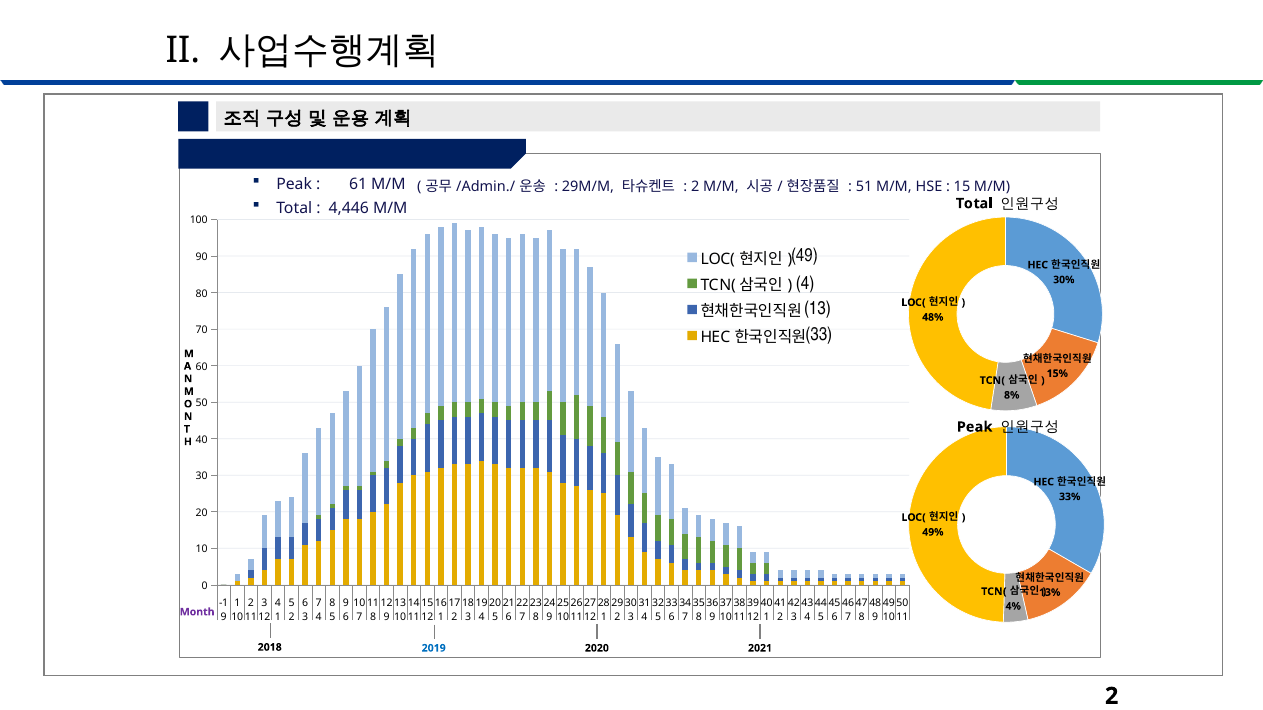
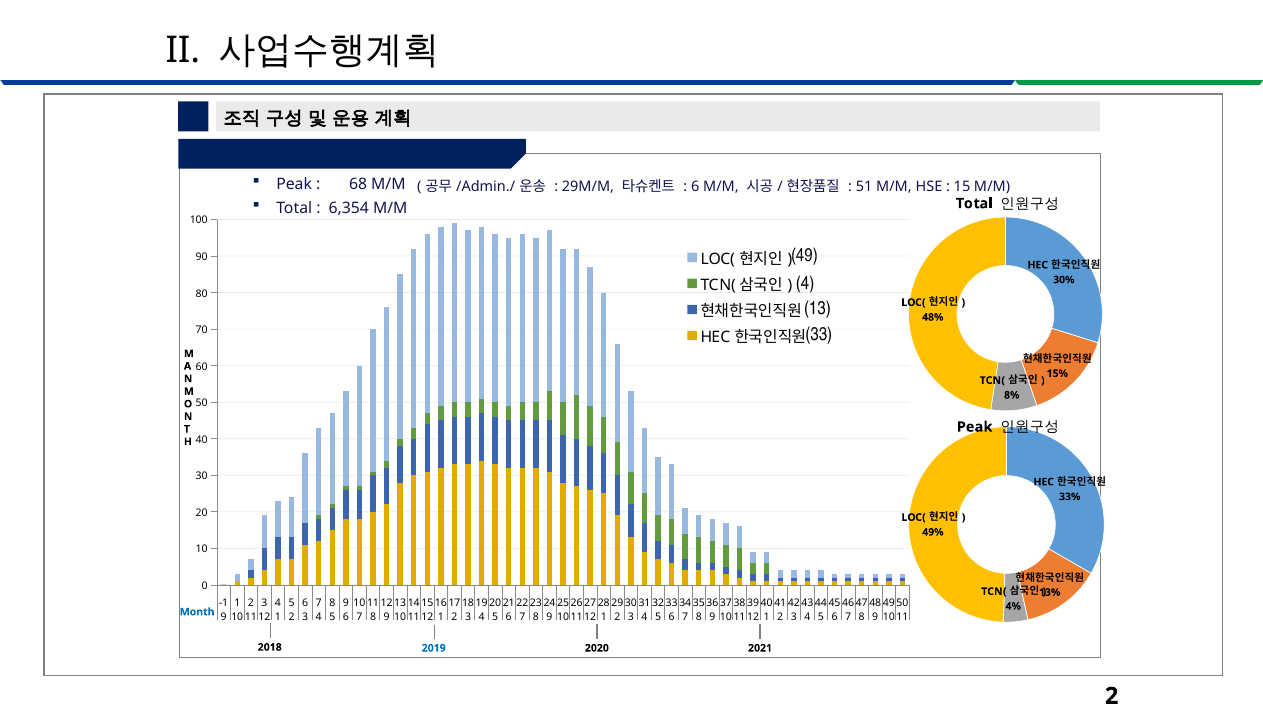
61: 61 -> 68
2 at (695, 186): 2 -> 6
4,446: 4,446 -> 6,354
Month colour: purple -> blue
